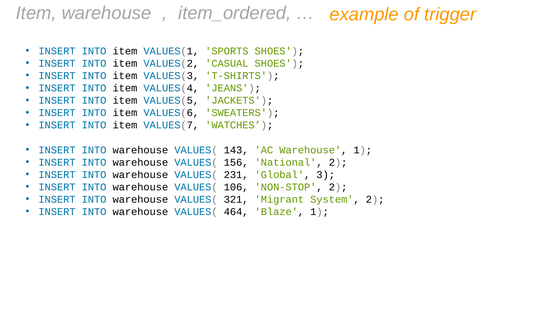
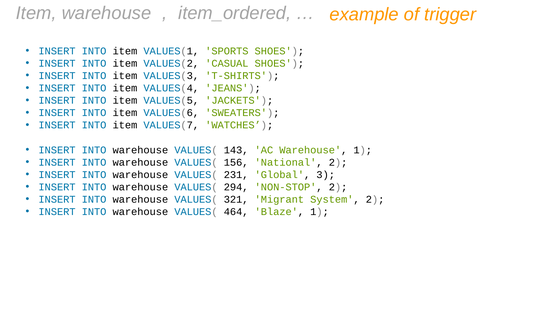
106: 106 -> 294
